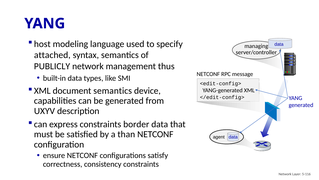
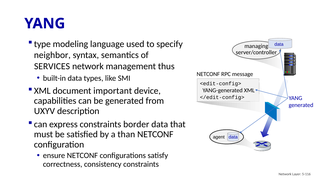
host: host -> type
attached: attached -> neighbor
PUBLICLY: PUBLICLY -> SERVICES
document semantics: semantics -> important
